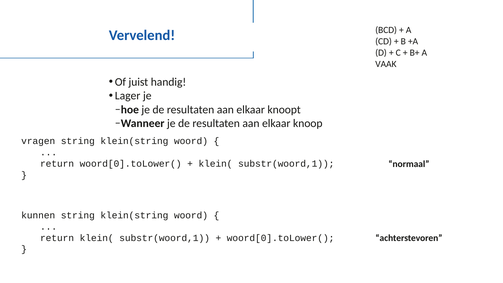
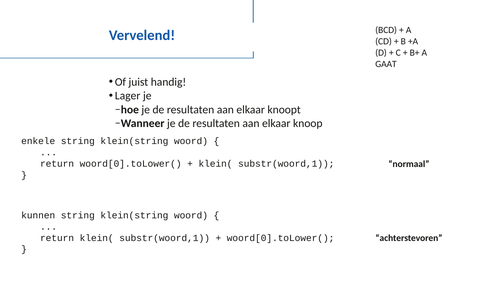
VAAK: VAAK -> GAAT
vragen: vragen -> enkele
